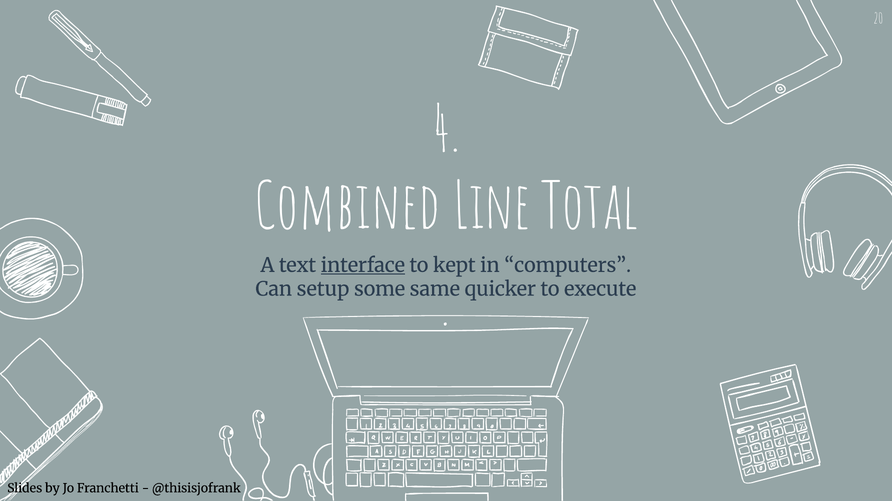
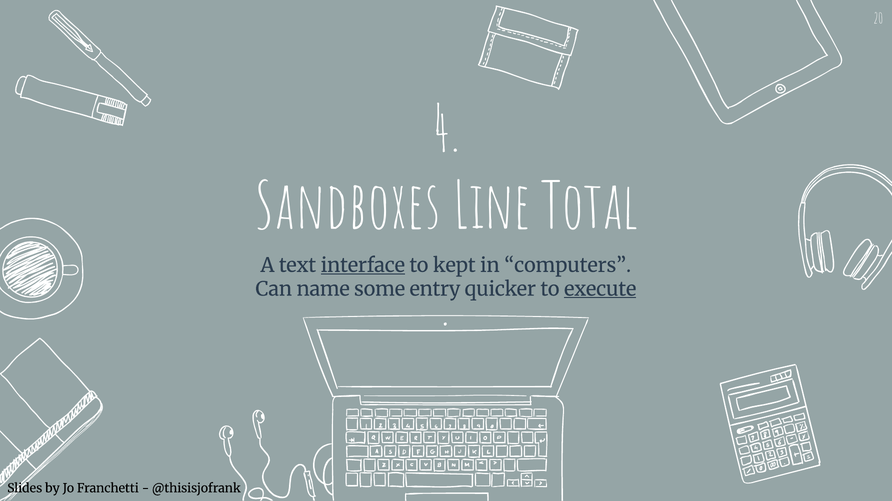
Combined: Combined -> Sandboxes
setup: setup -> name
same: same -> entry
execute underline: none -> present
